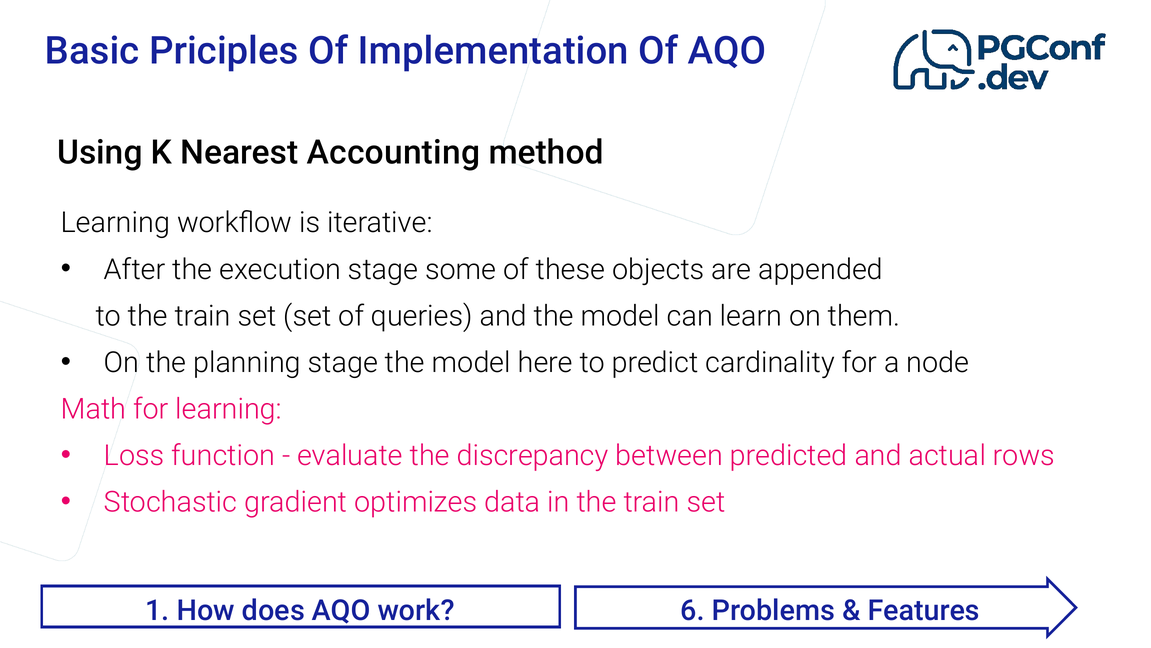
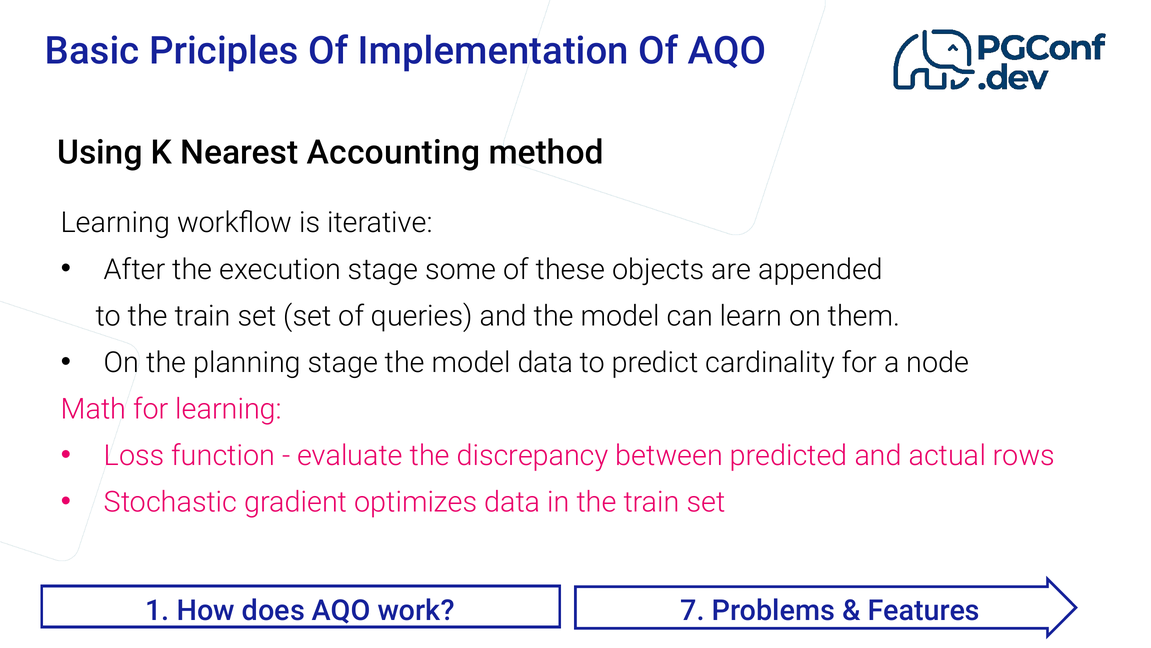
model here: here -> data
6: 6 -> 7
